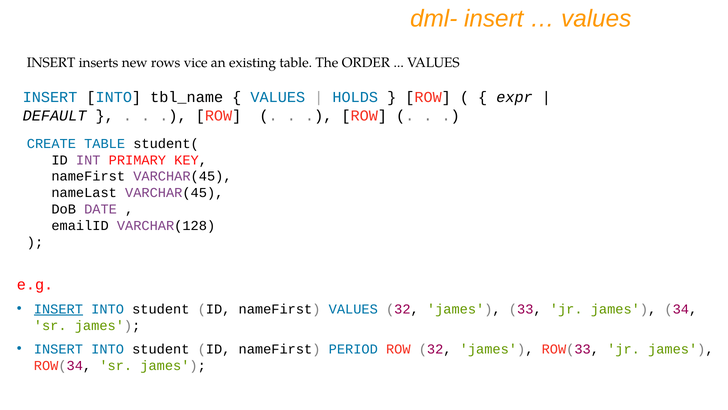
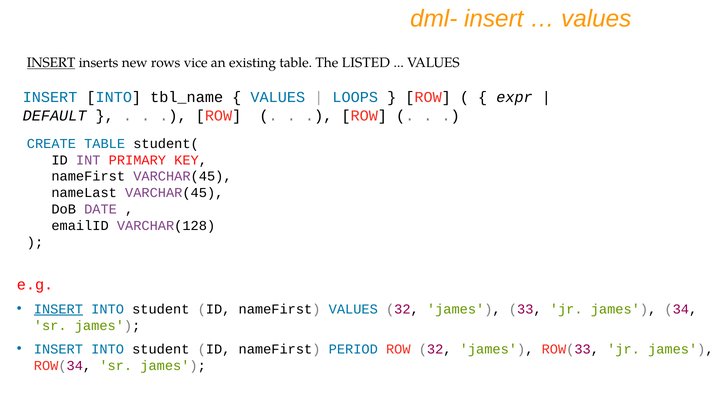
INSERT at (51, 63) underline: none -> present
ORDER: ORDER -> LISTED
HOLDS: HOLDS -> LOOPS
